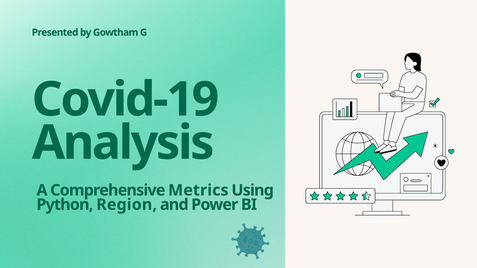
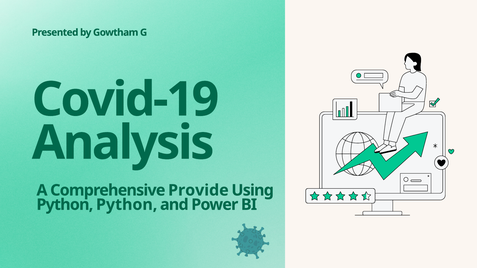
Metrics: Metrics -> Provide
Python Region: Region -> Python
